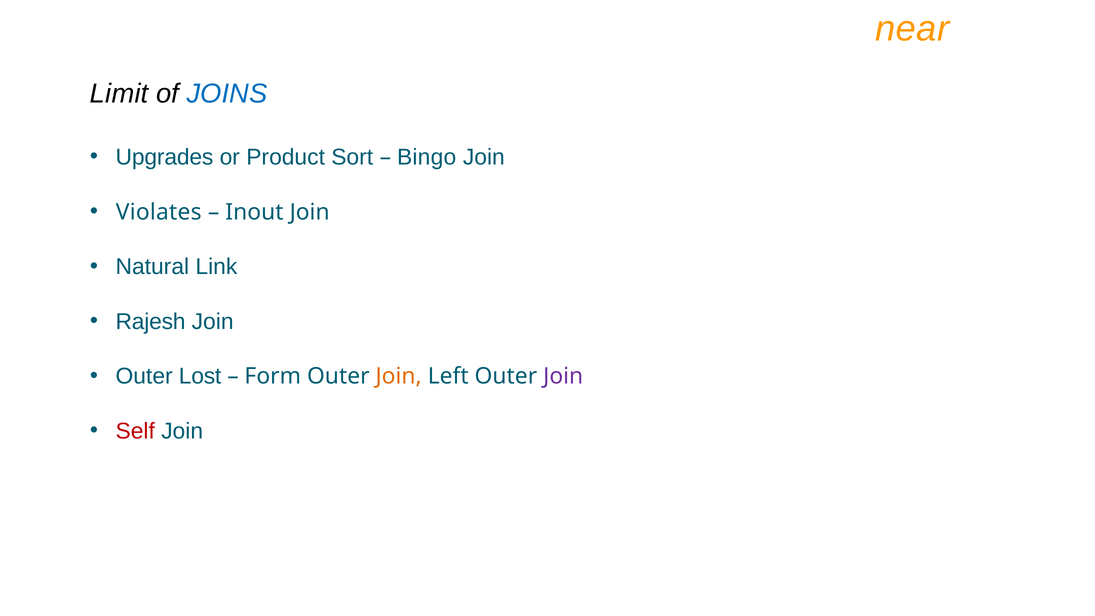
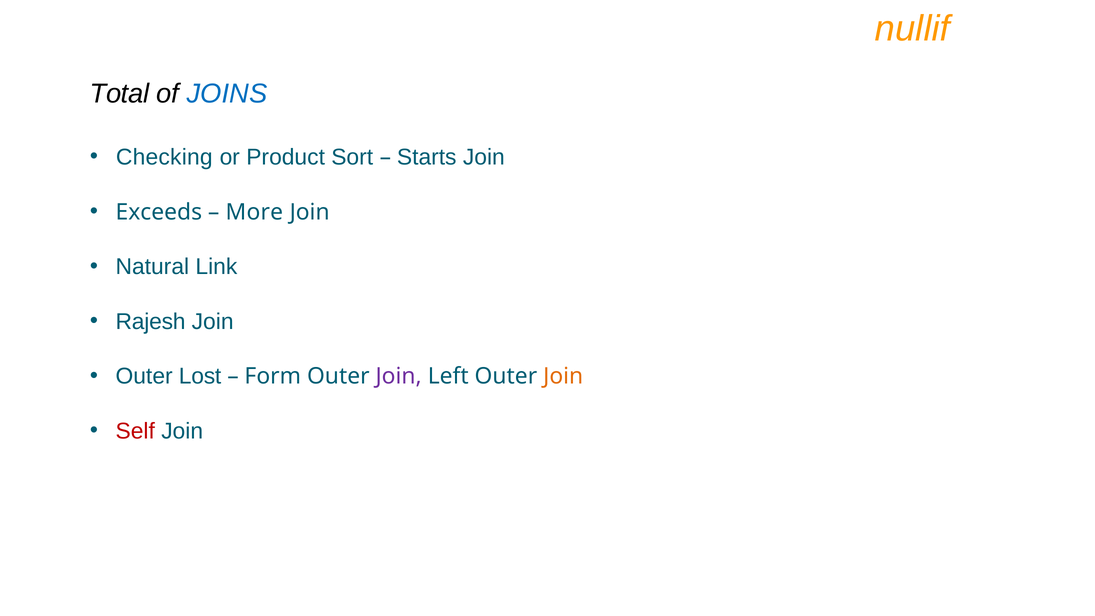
near: near -> nullif
Limit: Limit -> Total
Upgrades: Upgrades -> Checking
Bingo: Bingo -> Starts
Violates: Violates -> Exceeds
Inout: Inout -> More
Join at (399, 376) colour: orange -> purple
Join at (563, 376) colour: purple -> orange
